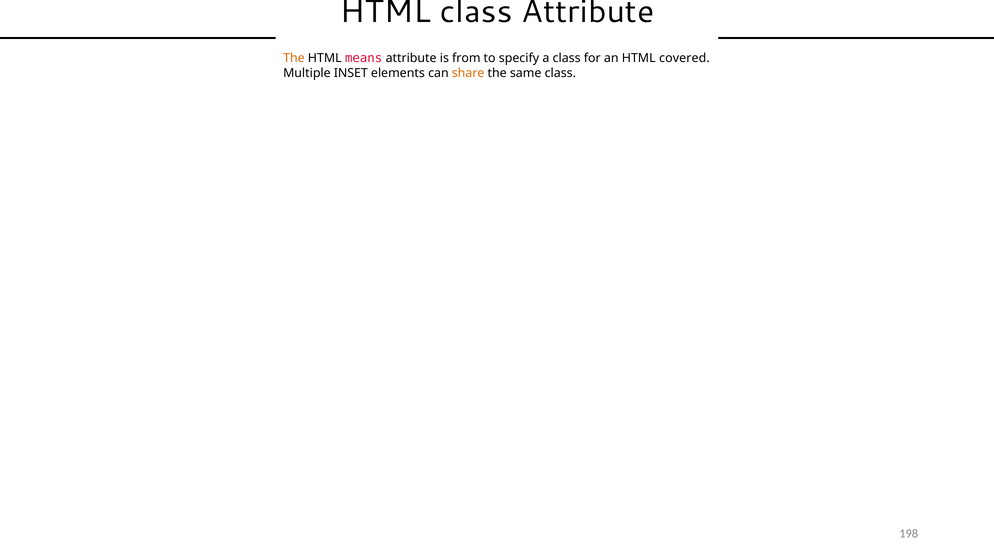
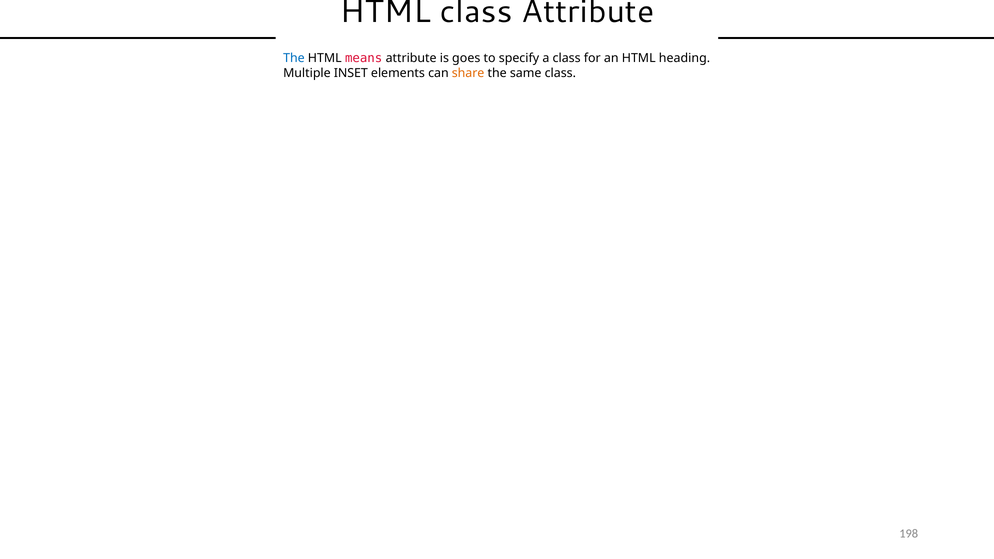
The at (294, 58) colour: orange -> blue
from: from -> goes
covered: covered -> heading
